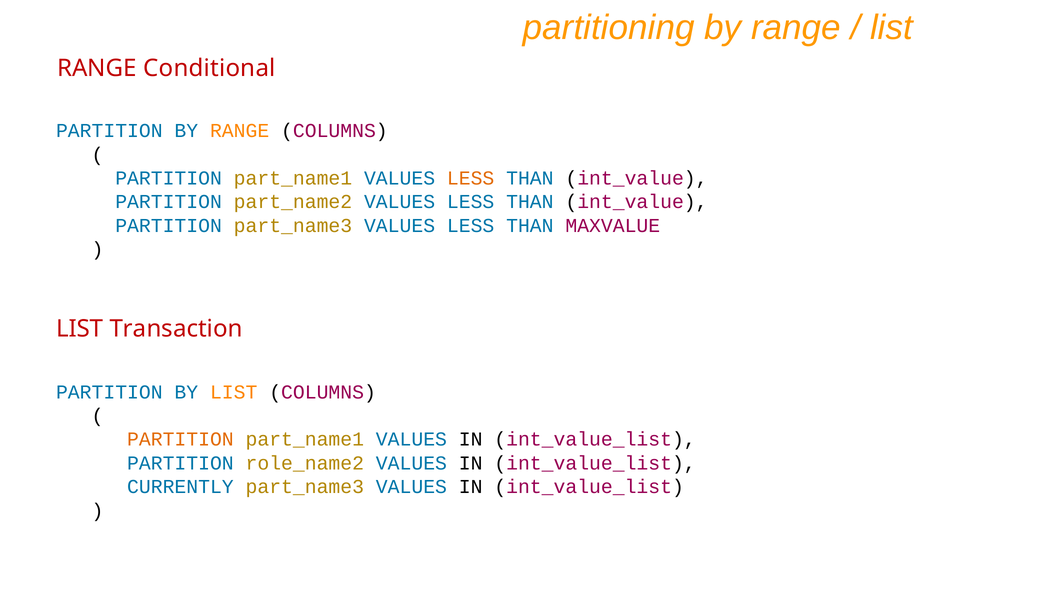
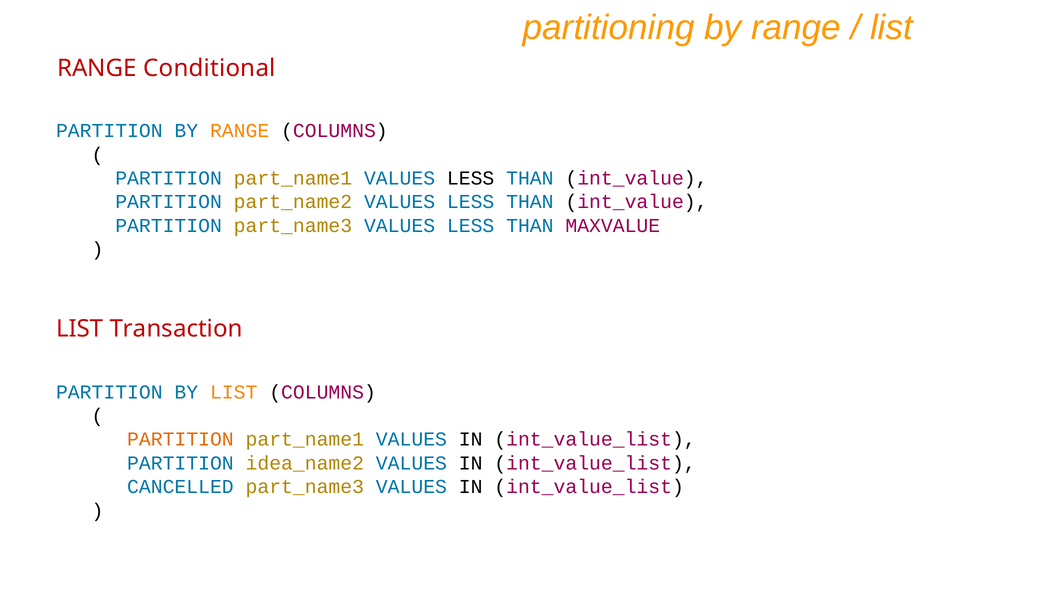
LESS at (471, 178) colour: orange -> black
role_name2: role_name2 -> idea_name2
CURRENTLY: CURRENTLY -> CANCELLED
